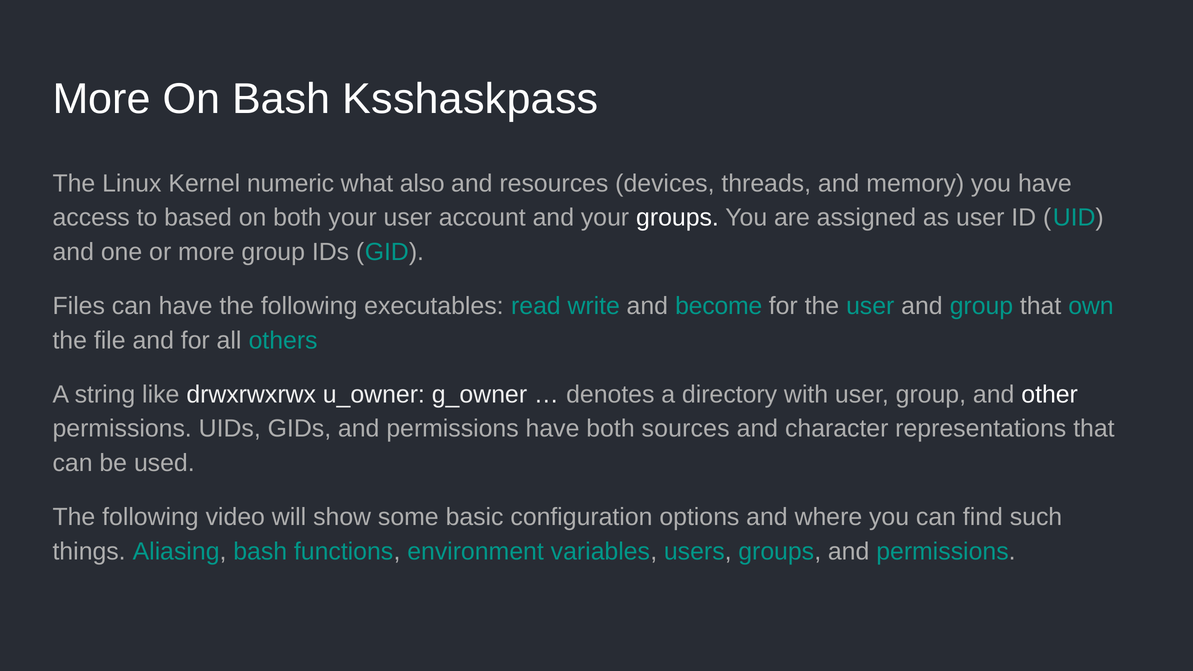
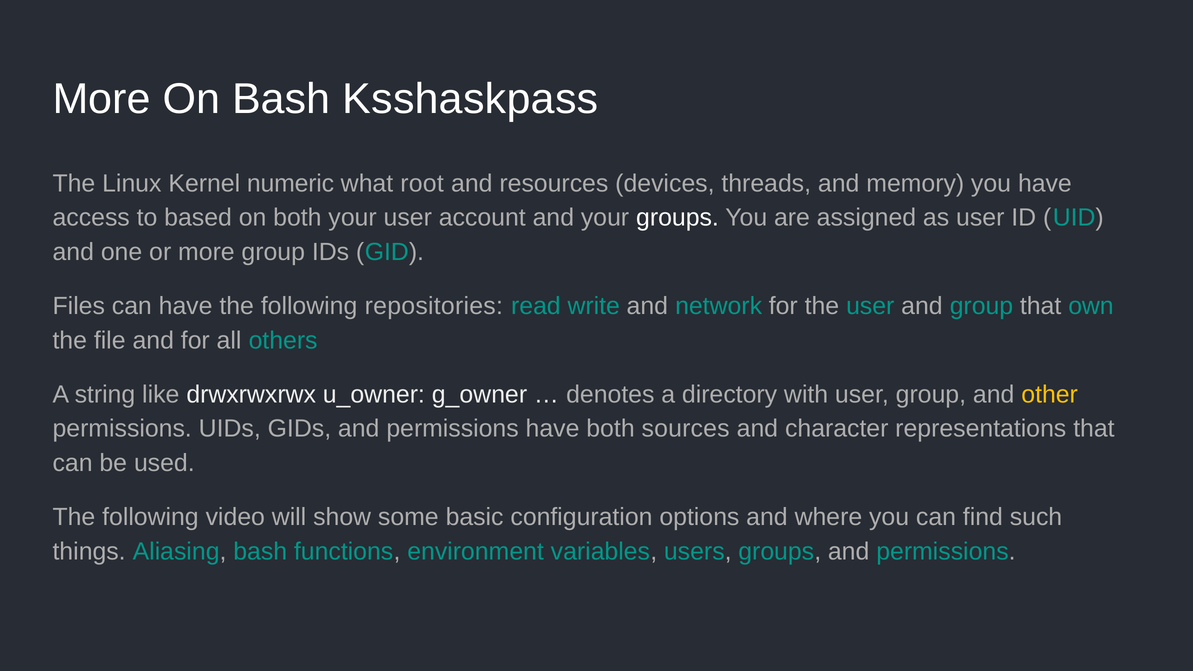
also: also -> root
executables: executables -> repositories
become: become -> network
other colour: white -> yellow
